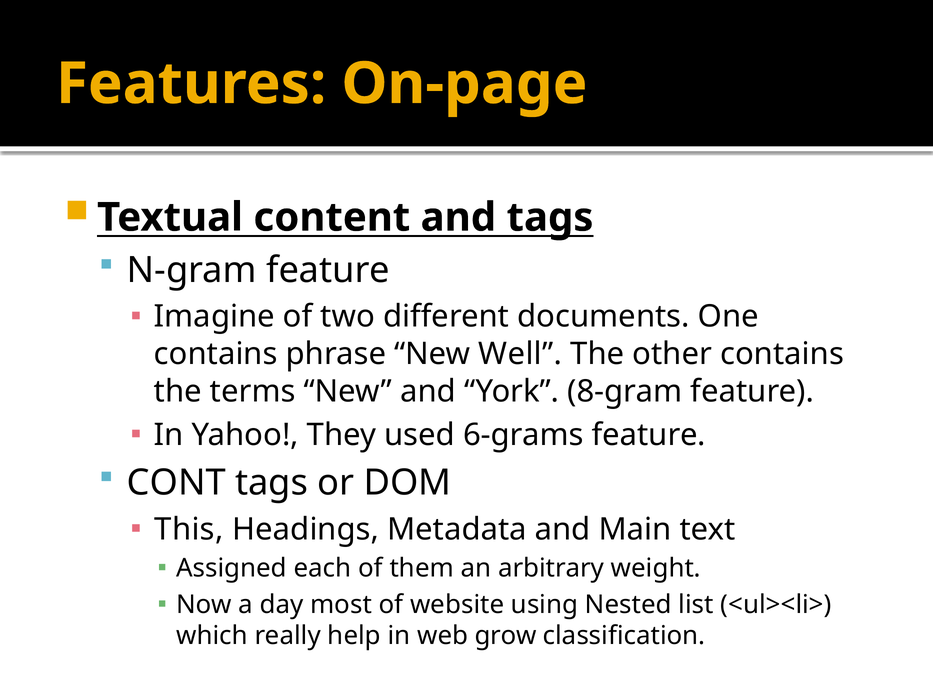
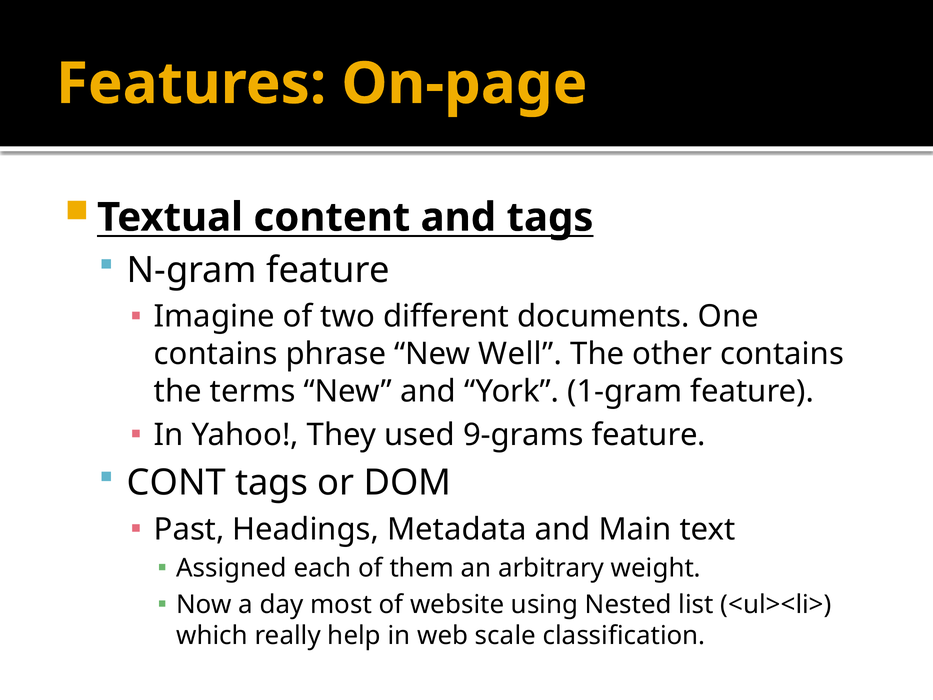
8-gram: 8-gram -> 1-gram
6-grams: 6-grams -> 9-grams
This: This -> Past
grow: grow -> scale
